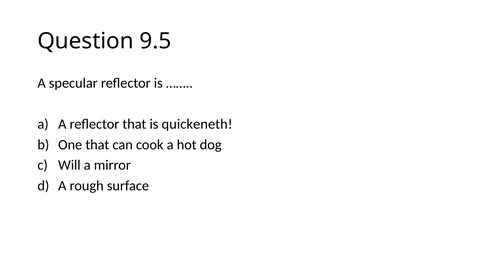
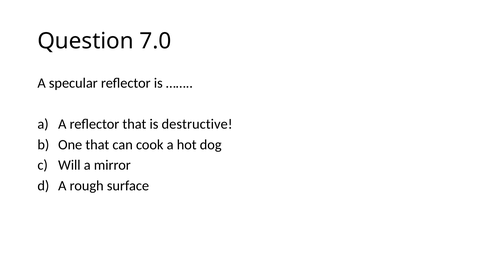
9.5: 9.5 -> 7.0
quickeneth: quickeneth -> destructive
